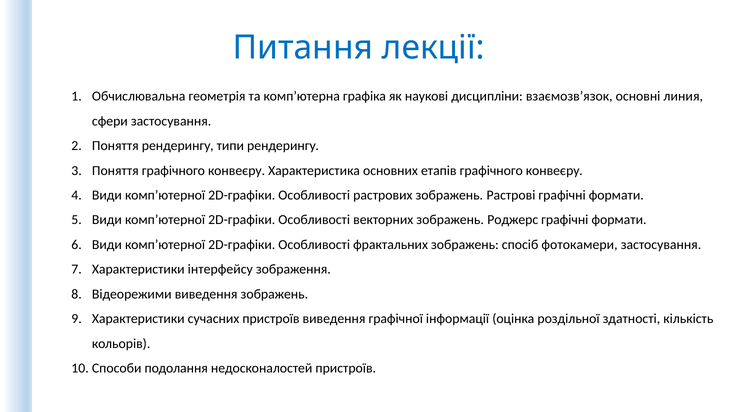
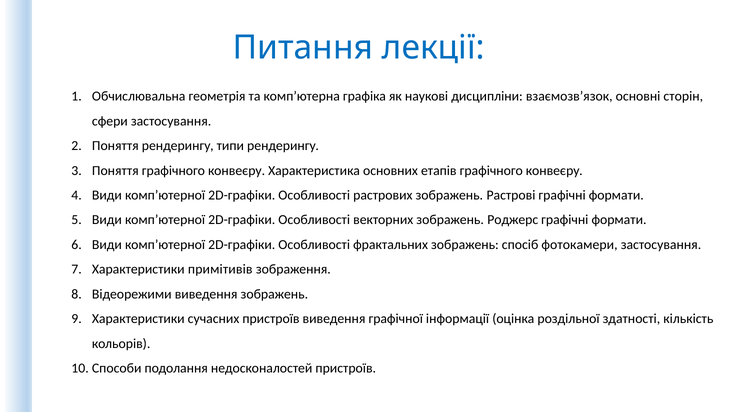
линия: линия -> сторін
інтерфейсу: інтерфейсу -> примітивів
